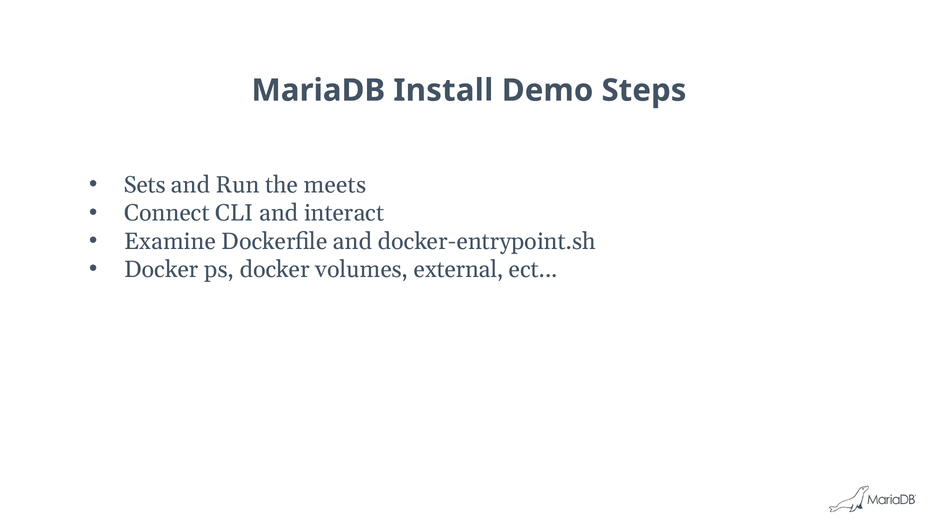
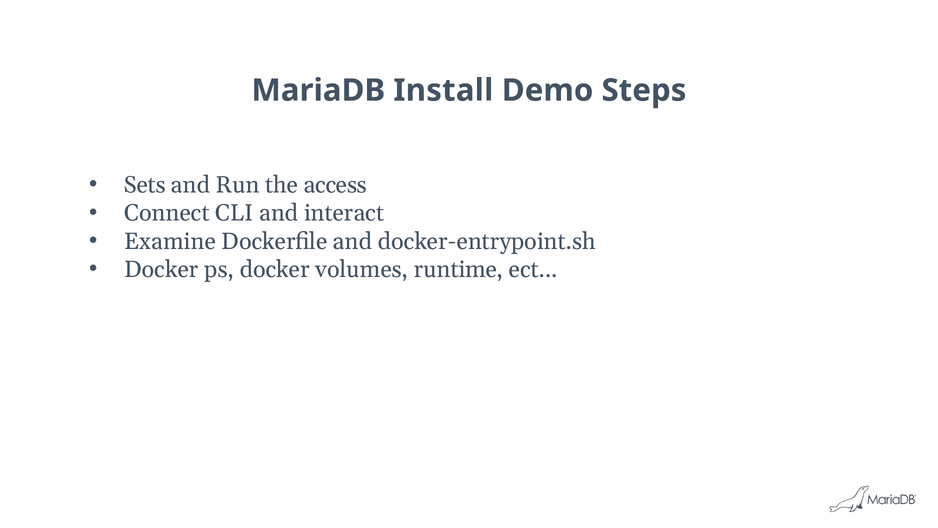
meets: meets -> access
external: external -> runtime
